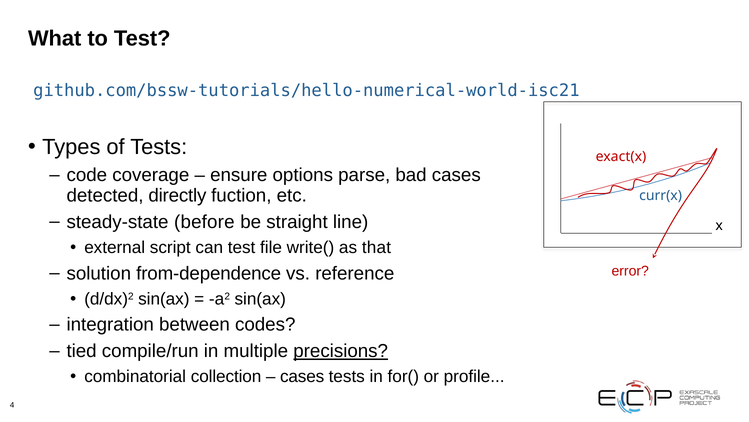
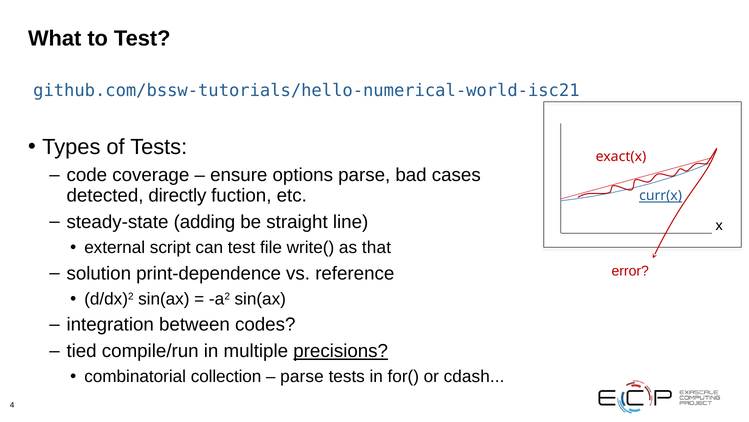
curr(x underline: none -> present
before: before -> adding
from-dependence: from-dependence -> print-dependence
cases at (302, 376): cases -> parse
profile: profile -> cdash
